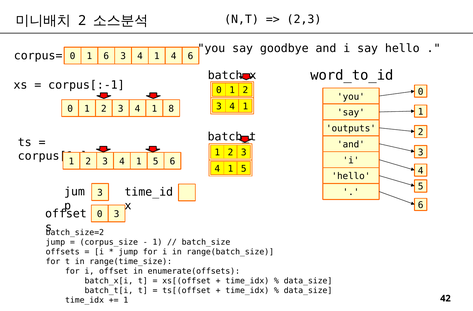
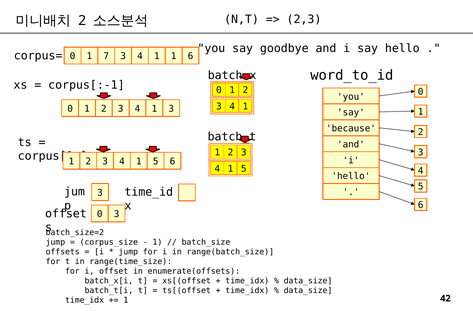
1 6: 6 -> 7
4 at (174, 56): 4 -> 1
4 1 8: 8 -> 3
outputs: outputs -> because
